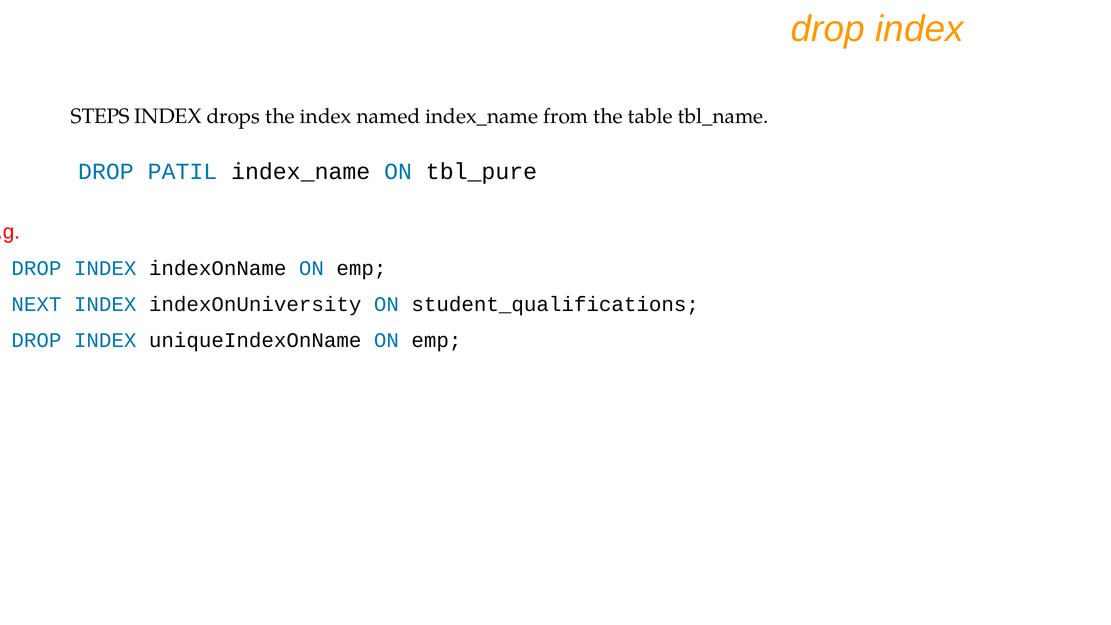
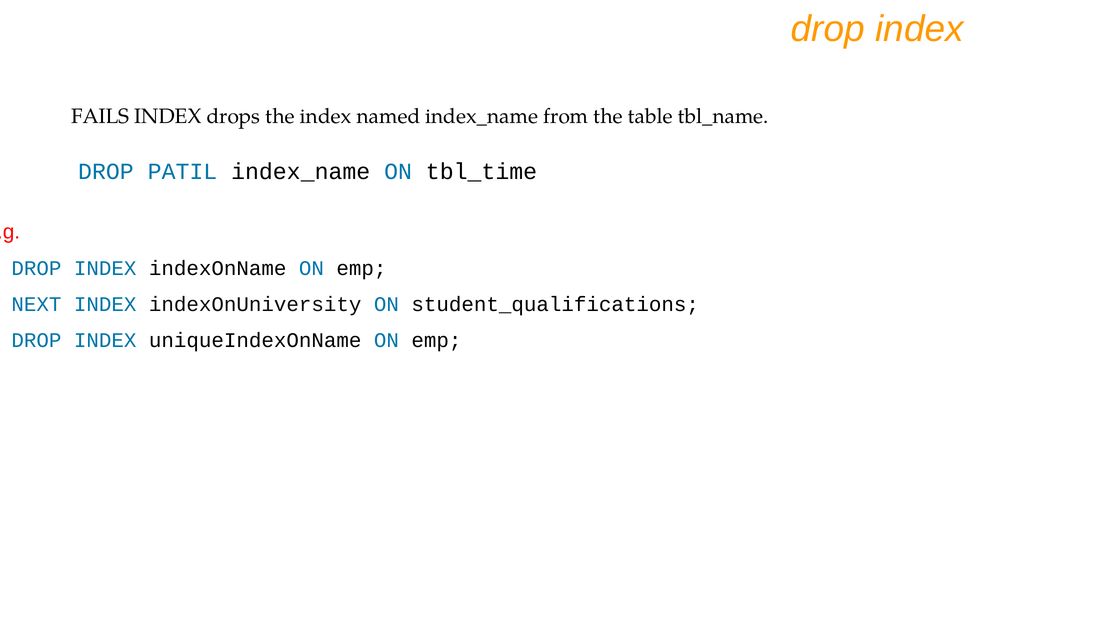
STEPS: STEPS -> FAILS
tbl_pure: tbl_pure -> tbl_time
